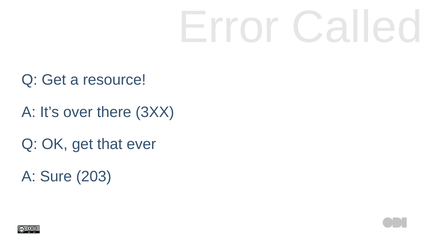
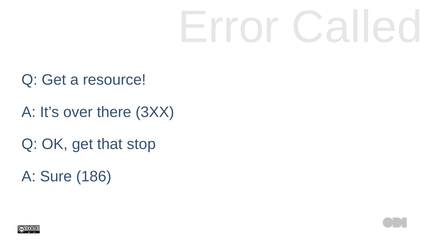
ever: ever -> stop
203: 203 -> 186
